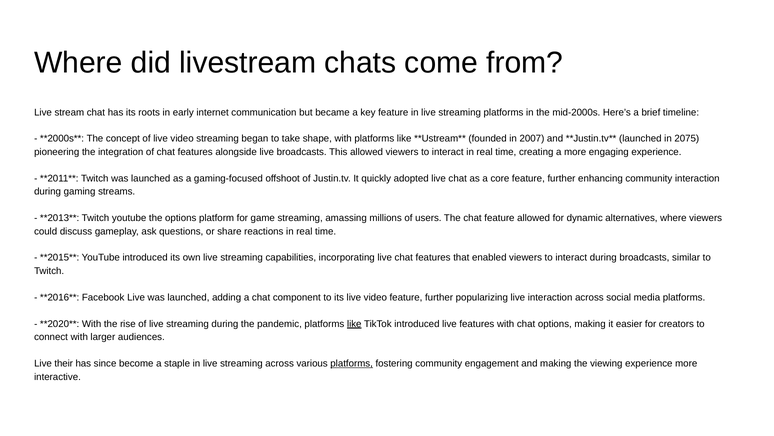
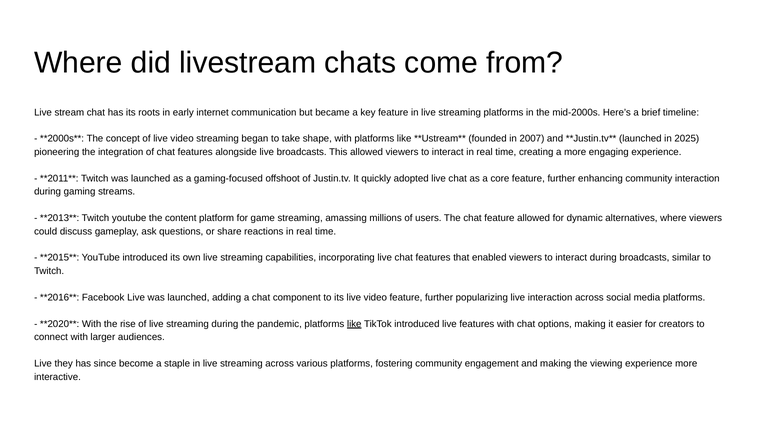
2075: 2075 -> 2025
the options: options -> content
their: their -> they
platforms at (352, 363) underline: present -> none
